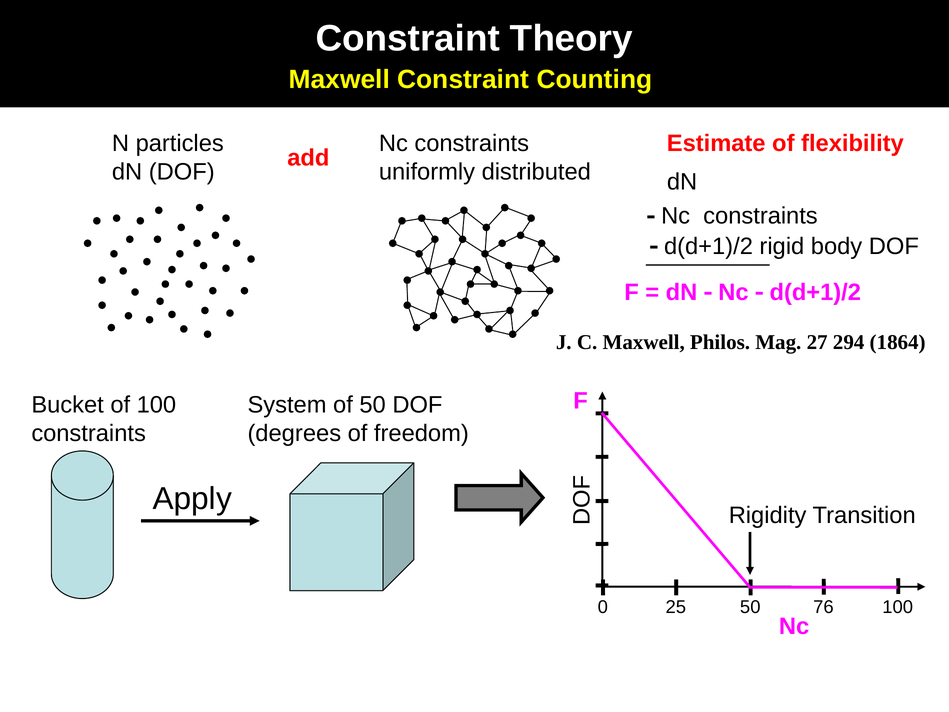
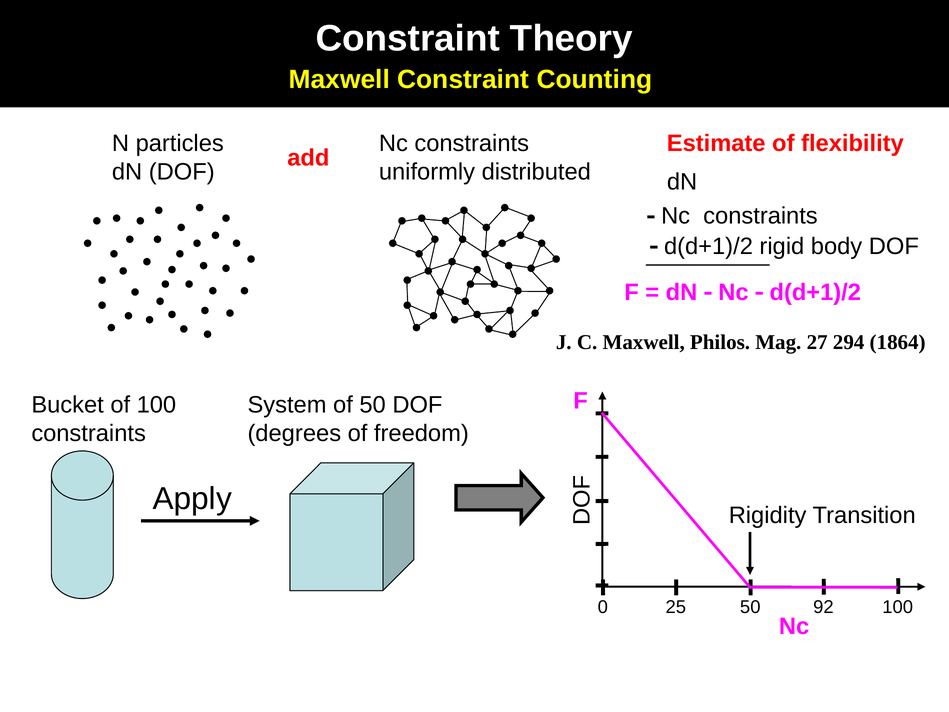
76: 76 -> 92
